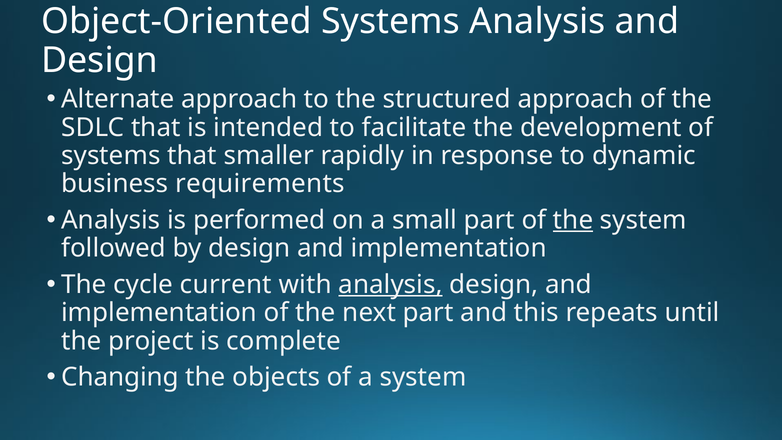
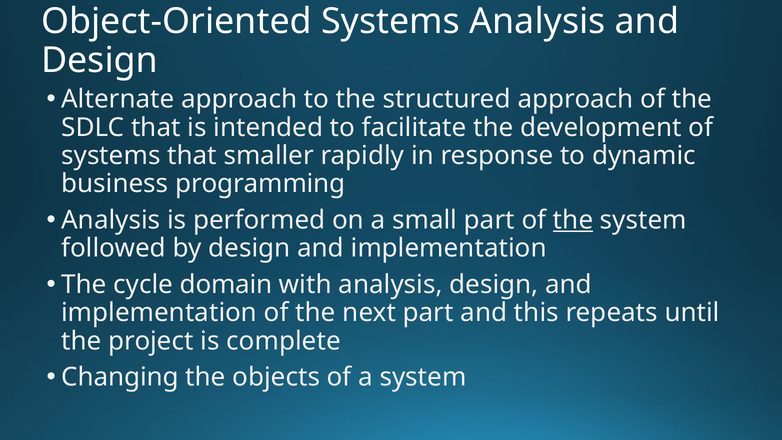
requirements: requirements -> programming
current: current -> domain
analysis at (390, 285) underline: present -> none
